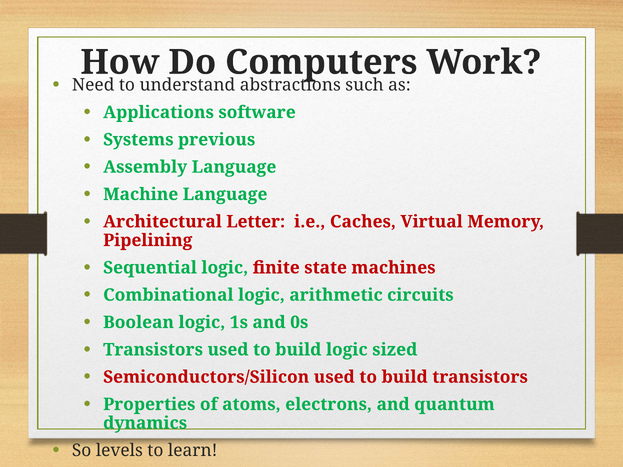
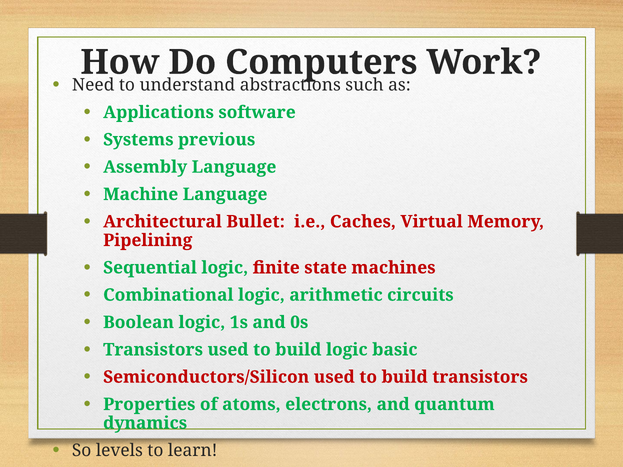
Letter: Letter -> Bullet
sized: sized -> basic
